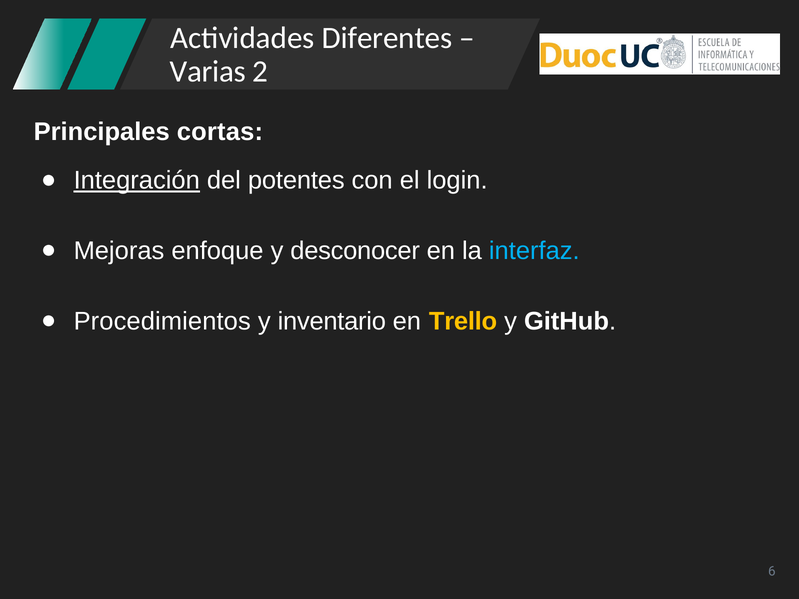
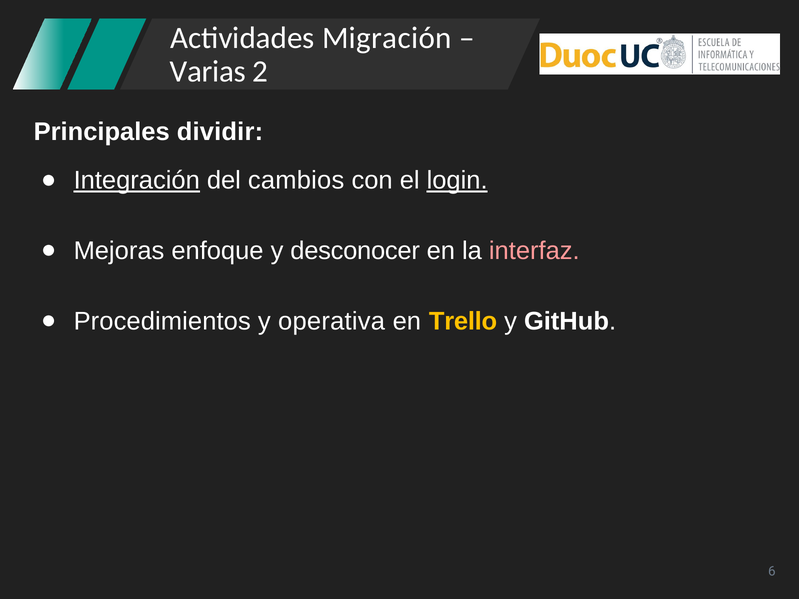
Diferentes: Diferentes -> Migración
cortas: cortas -> dividir
potentes: potentes -> cambios
login underline: none -> present
interfaz colour: light blue -> pink
inventario: inventario -> operativa
